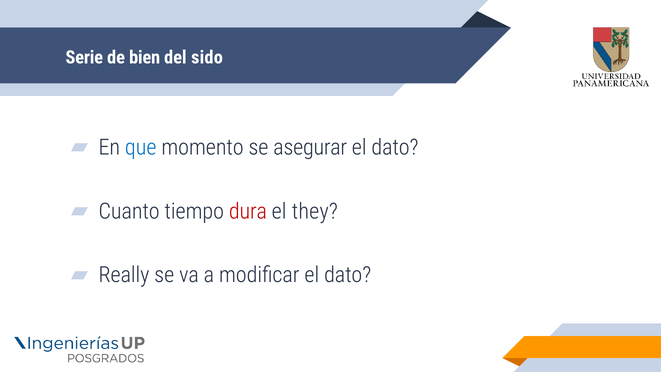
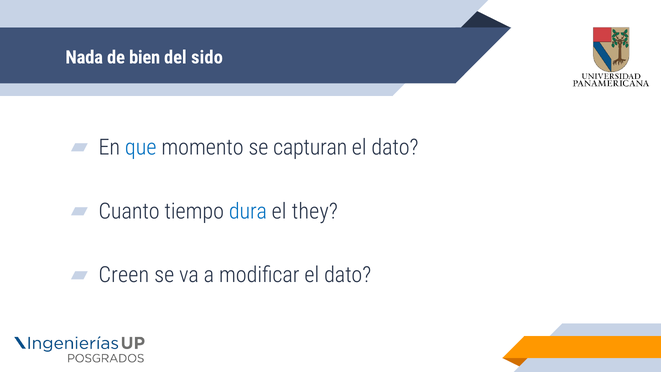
Serie: Serie -> Nada
asegurar: asegurar -> capturan
dura colour: red -> blue
Really: Really -> Creen
